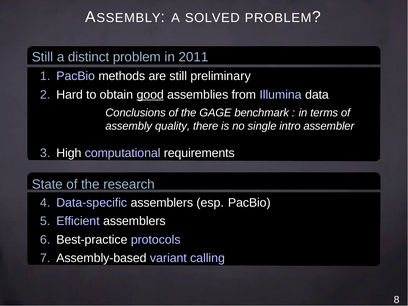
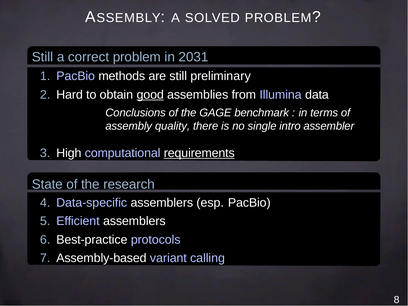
distinct: distinct -> correct
2011: 2011 -> 2031
requirements underline: none -> present
